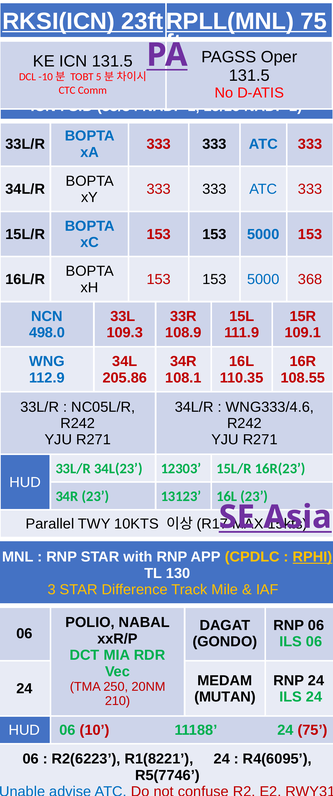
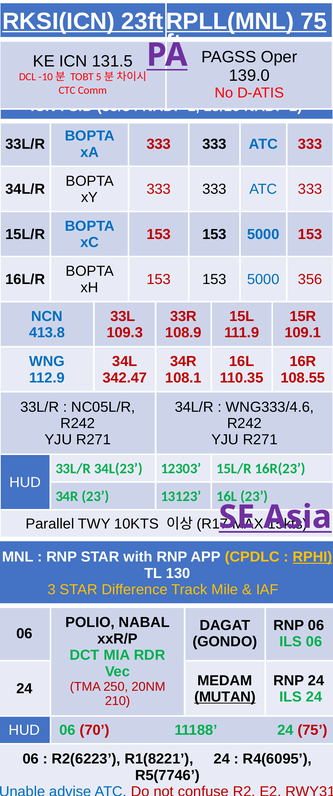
131.5 at (249, 75): 131.5 -> 139.0
368: 368 -> 356
498.0: 498.0 -> 413.8
205.86: 205.86 -> 342.47
MUTAN underline: none -> present
10: 10 -> 70
